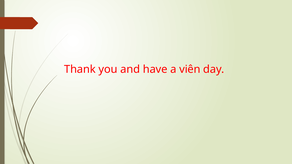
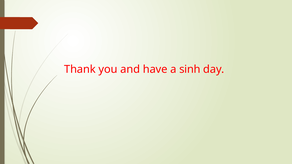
viên: viên -> sinh
